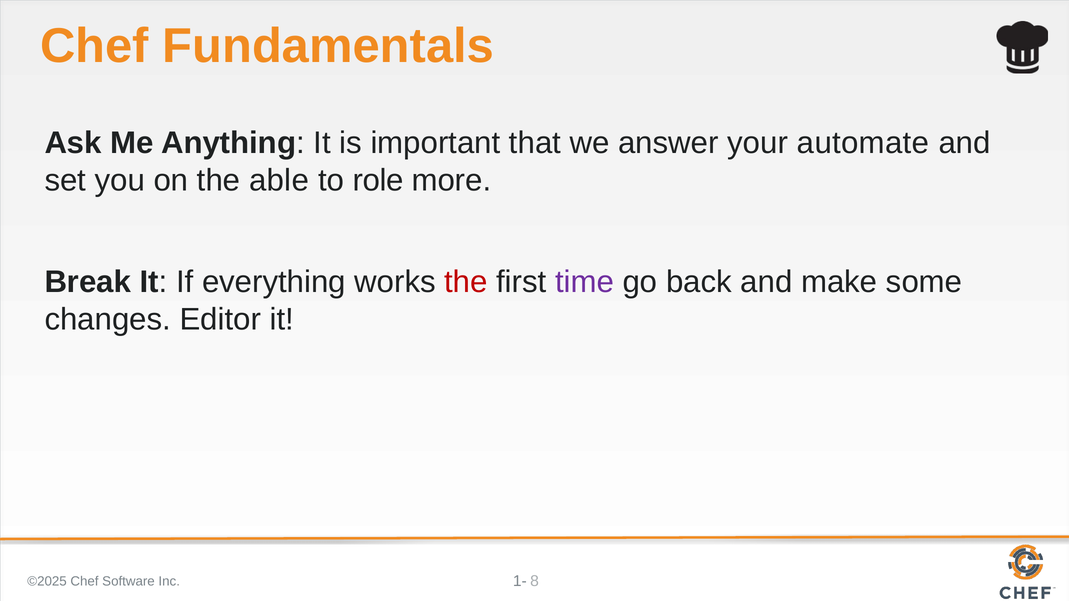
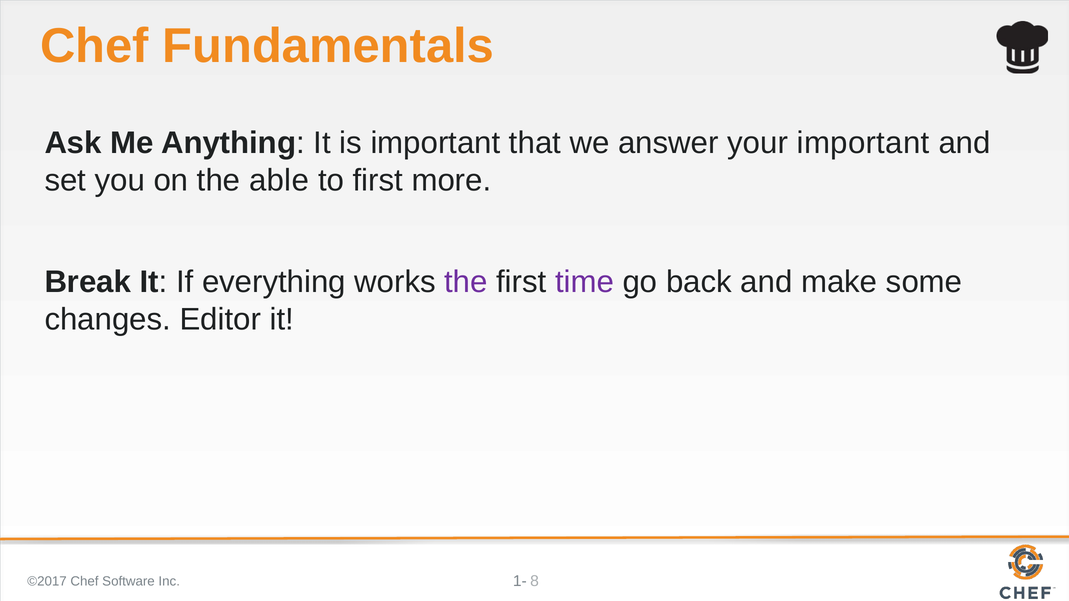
your automate: automate -> important
to role: role -> first
the at (466, 282) colour: red -> purple
©2025: ©2025 -> ©2017
